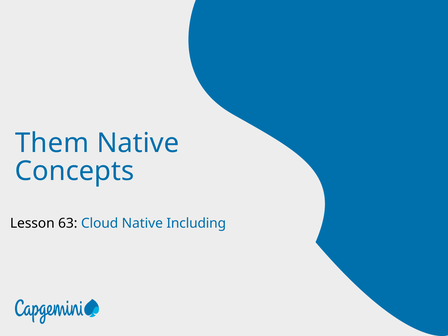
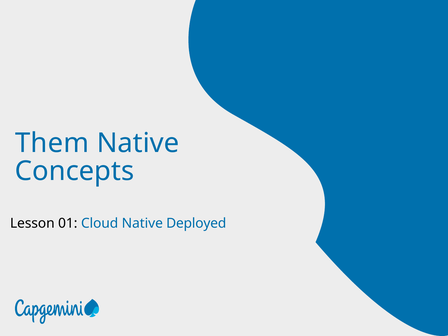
63: 63 -> 01
Including: Including -> Deployed
